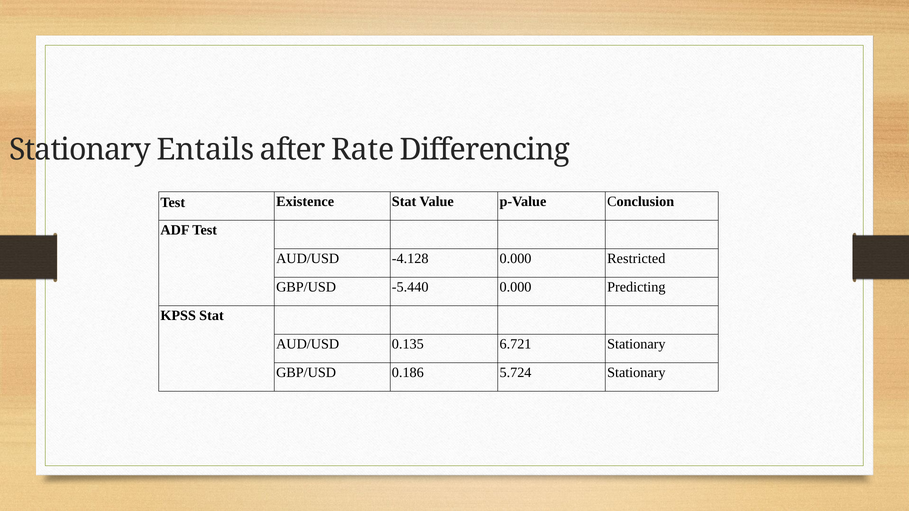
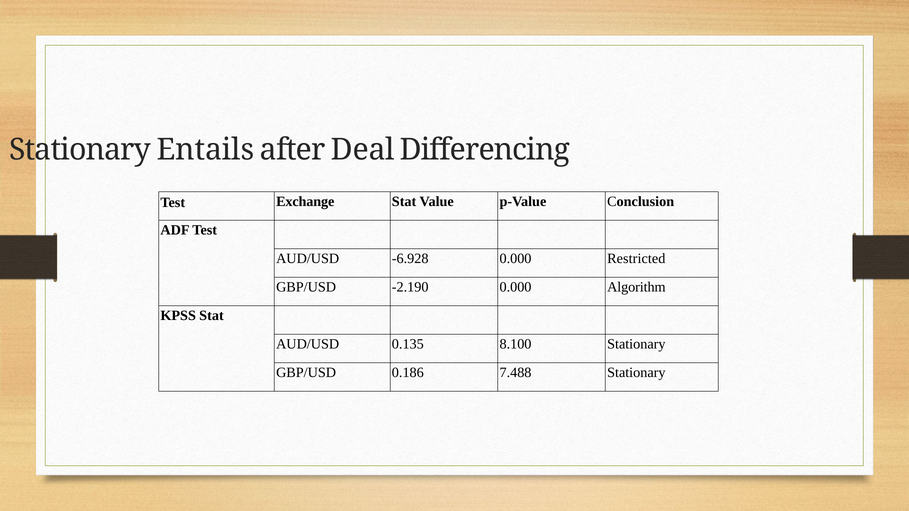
Rate: Rate -> Deal
Existence: Existence -> Exchange
-4.128: -4.128 -> -6.928
-5.440: -5.440 -> -2.190
Predicting: Predicting -> Algorithm
6.721: 6.721 -> 8.100
5.724: 5.724 -> 7.488
